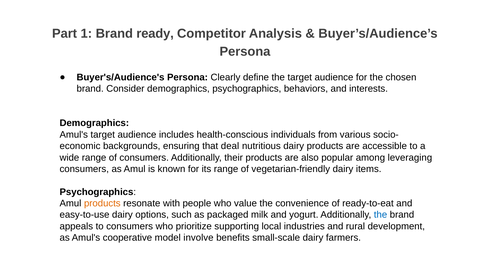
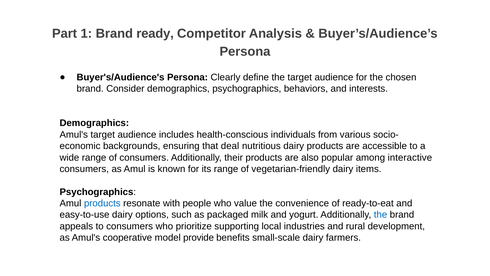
leveraging: leveraging -> interactive
products at (102, 203) colour: orange -> blue
involve: involve -> provide
